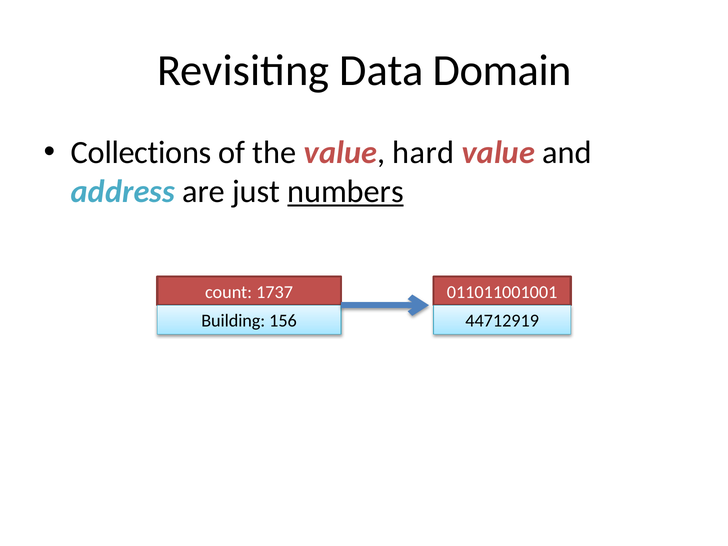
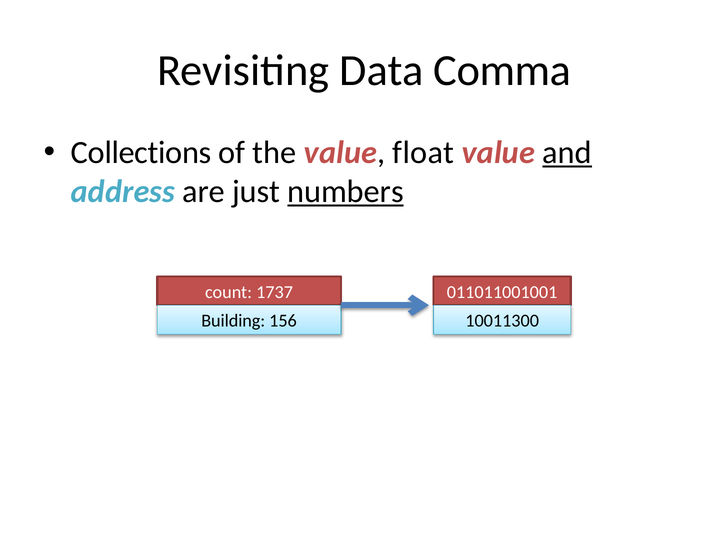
Domain: Domain -> Comma
hard: hard -> float
and underline: none -> present
44712919: 44712919 -> 10011300
